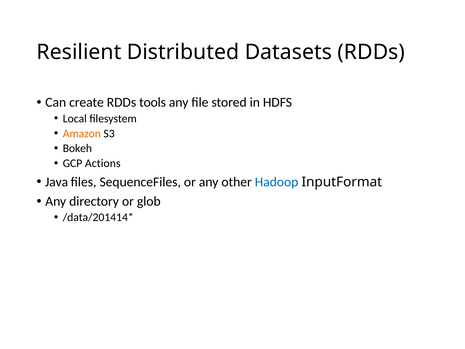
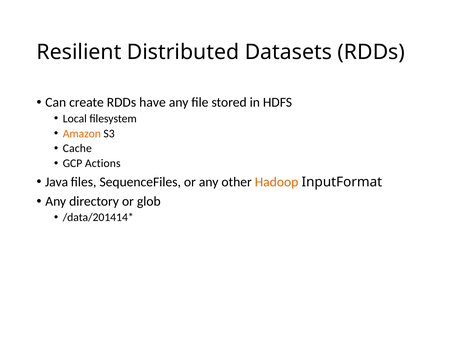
tools: tools -> have
Bokeh: Bokeh -> Cache
Hadoop colour: blue -> orange
